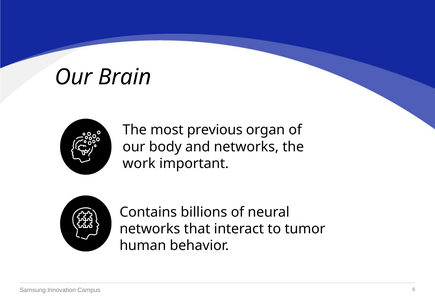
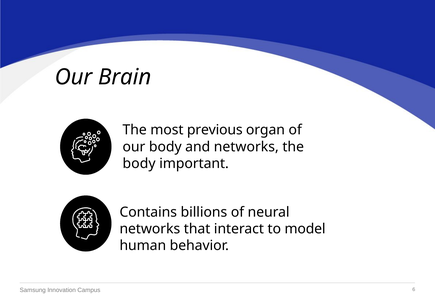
work at (139, 163): work -> body
tumor: tumor -> model
